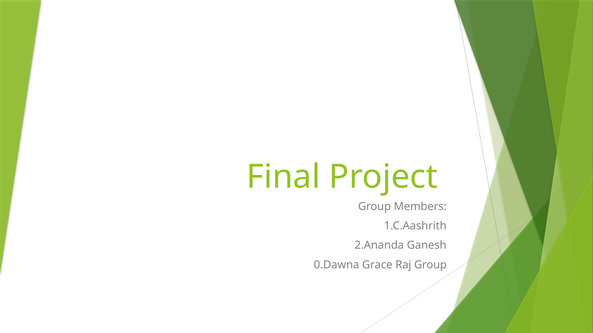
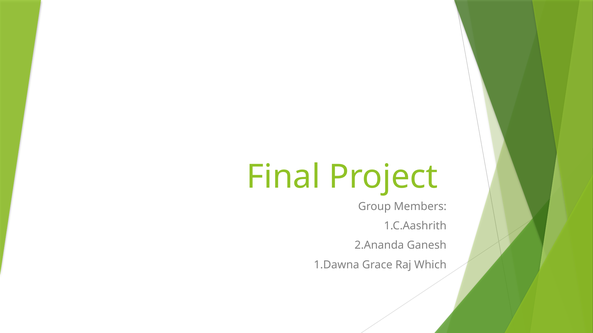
0.Dawna: 0.Dawna -> 1.Dawna
Raj Group: Group -> Which
